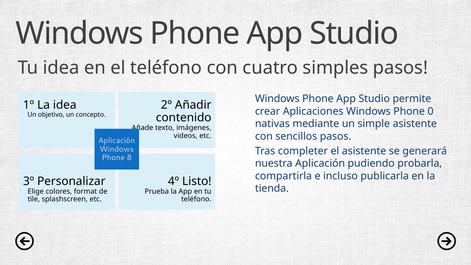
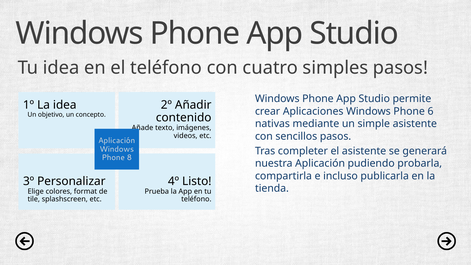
0: 0 -> 6
